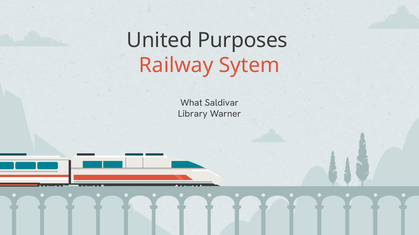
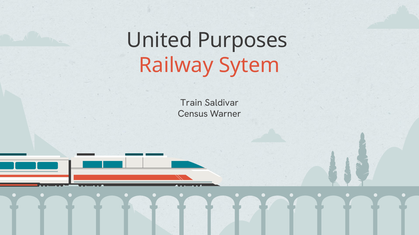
What: What -> Train
Library: Library -> Census
